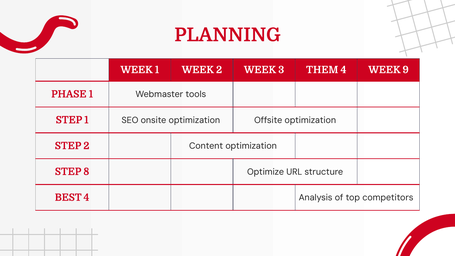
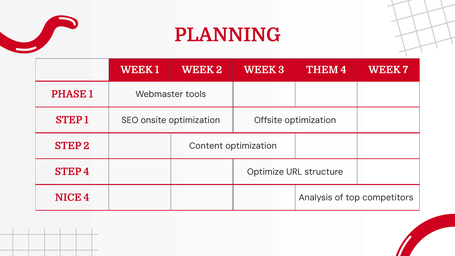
9: 9 -> 7
STEP 8: 8 -> 4
BEST: BEST -> NICE
